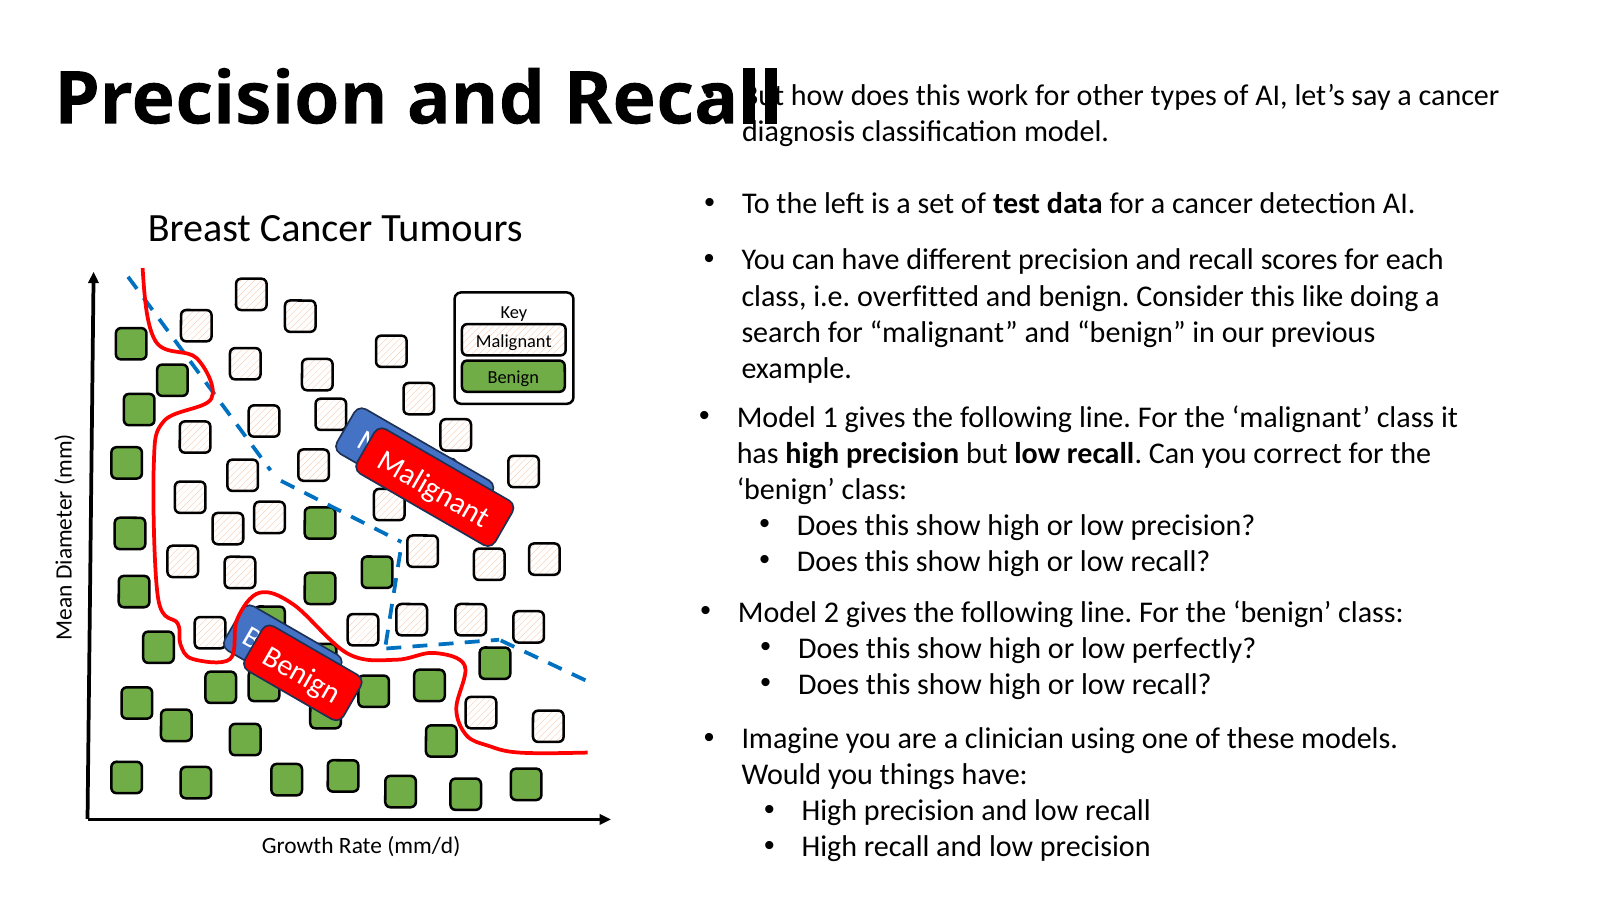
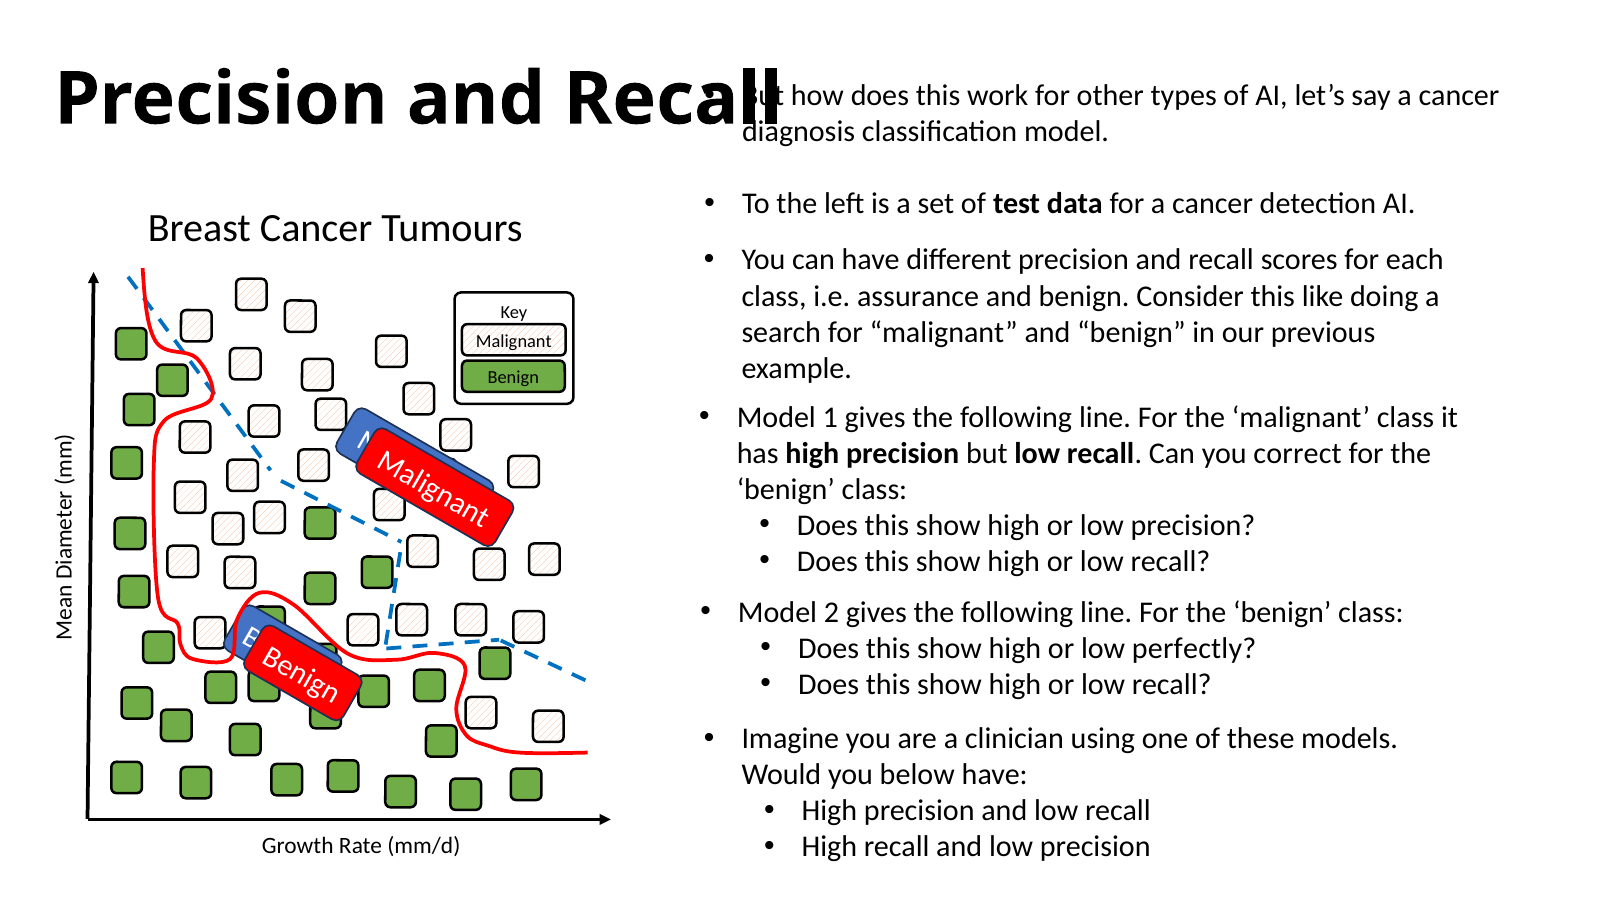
overfitted: overfitted -> assurance
things: things -> below
